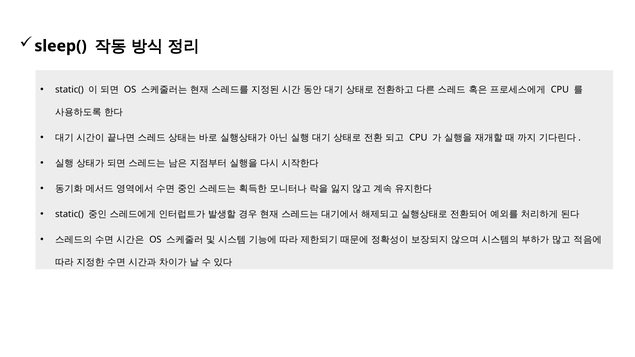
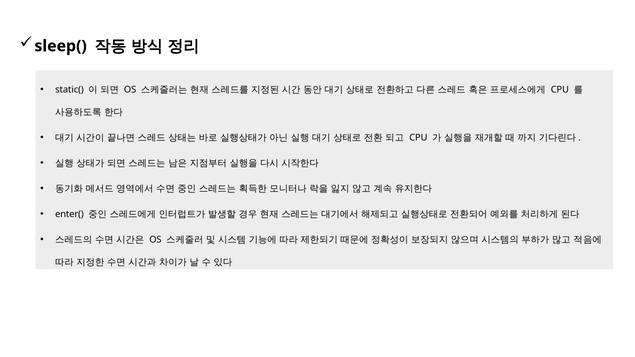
static( at (69, 214): static( -> enter(
